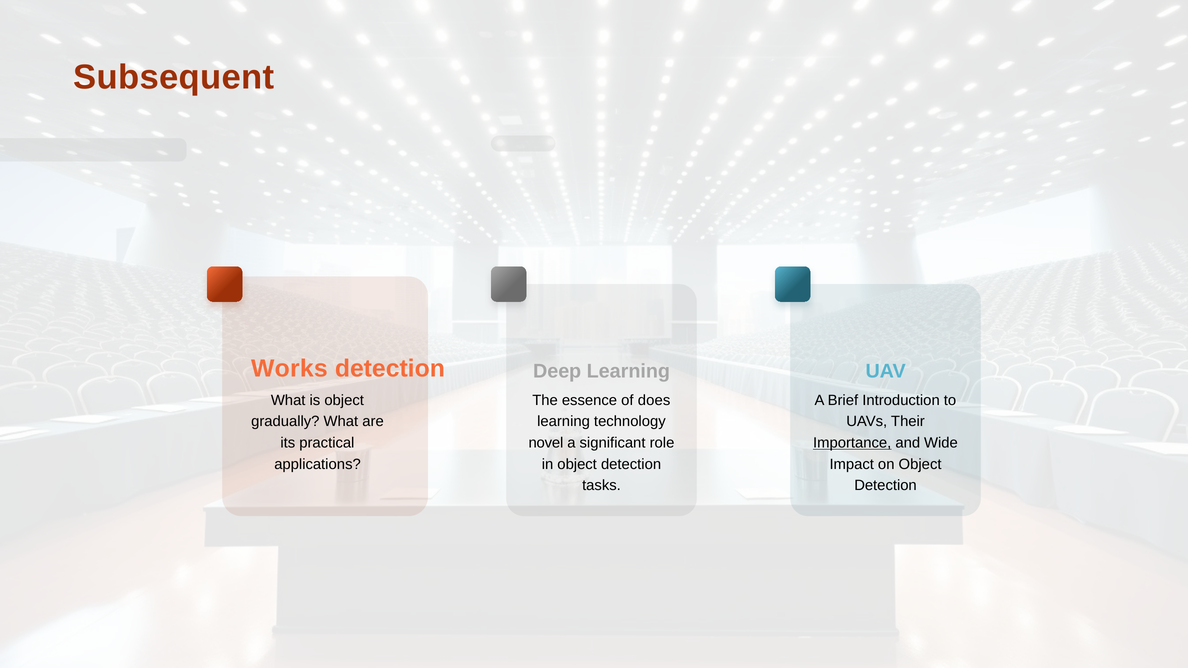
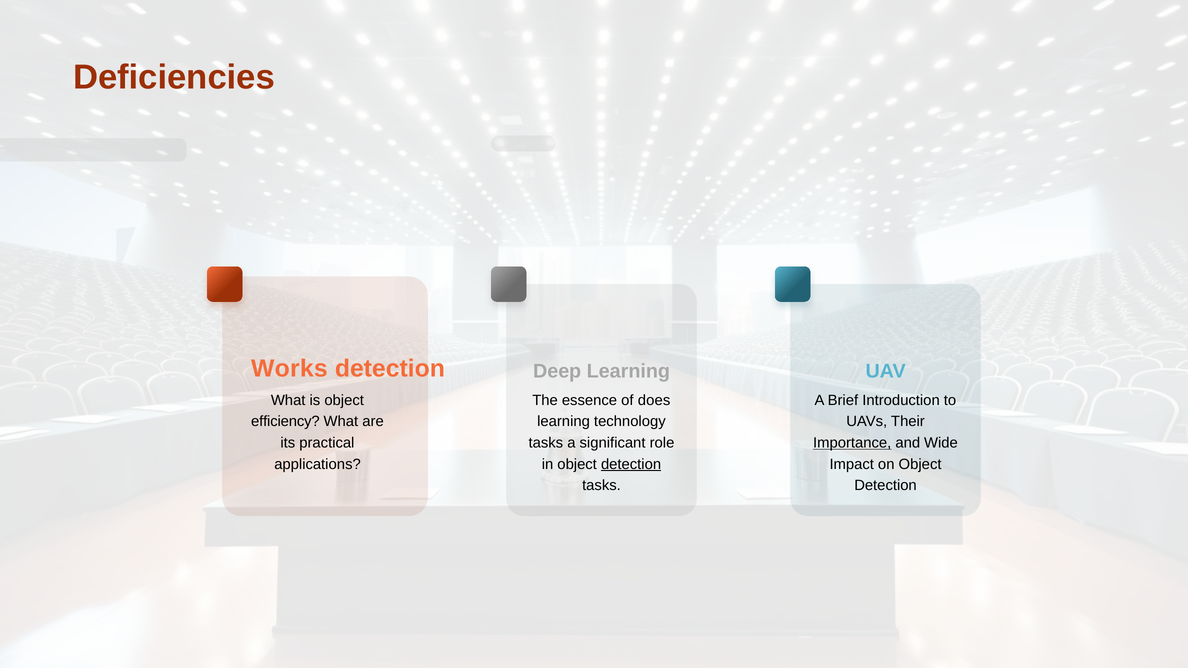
Subsequent: Subsequent -> Deficiencies
gradually: gradually -> efficiency
novel at (546, 443): novel -> tasks
detection at (631, 464) underline: none -> present
